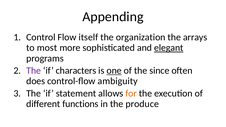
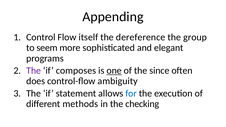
organization: organization -> dereference
arrays: arrays -> group
most: most -> seem
elegant underline: present -> none
characters: characters -> composes
for colour: orange -> blue
functions: functions -> methods
produce: produce -> checking
